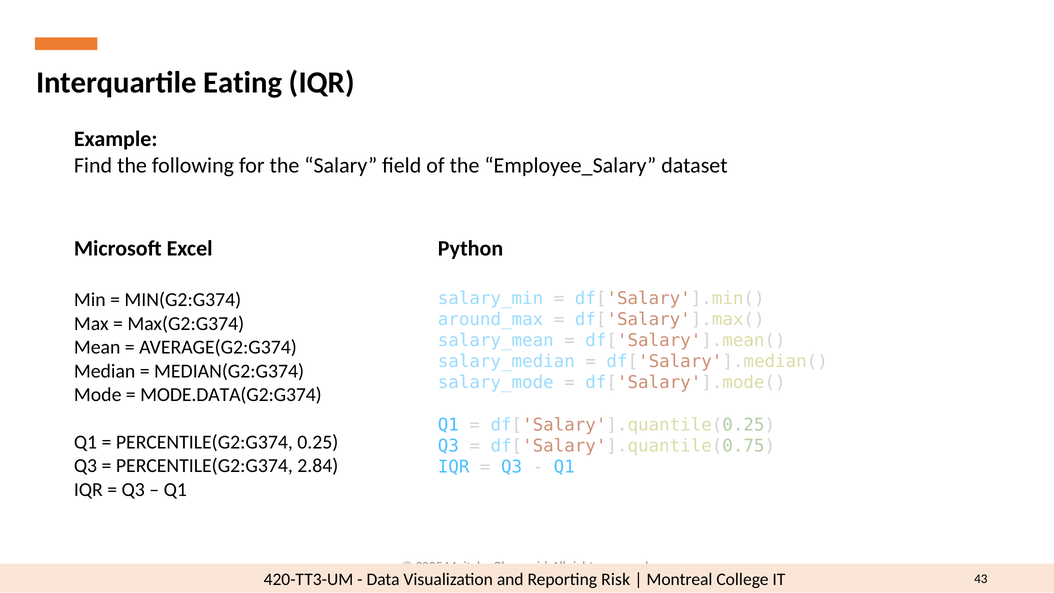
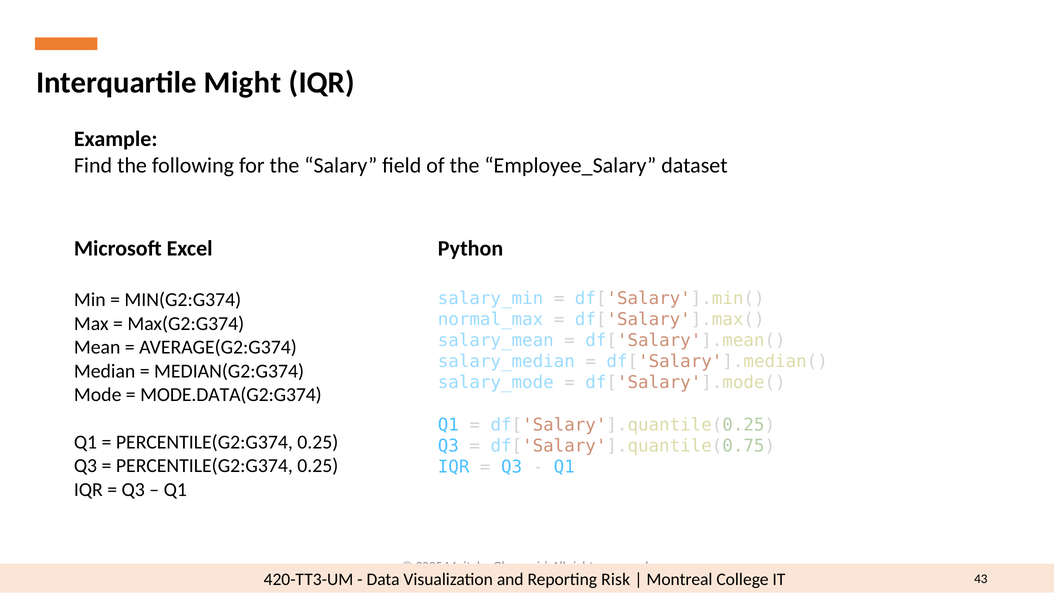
Eating: Eating -> Might
around_max: around_max -> normal_max
2.84 at (318, 466): 2.84 -> 0.25
